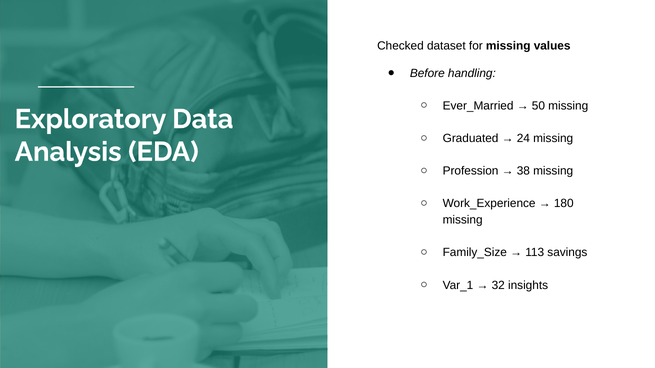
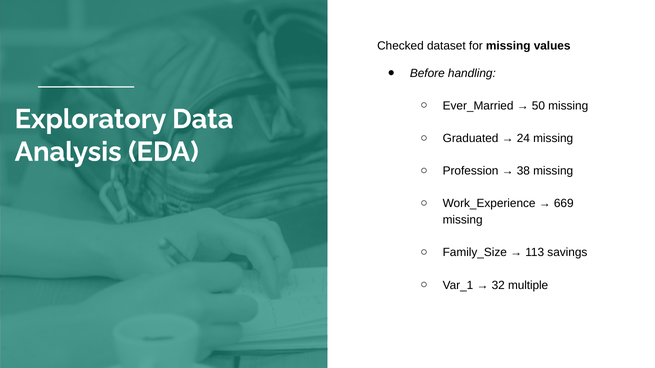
180: 180 -> 669
insights: insights -> multiple
